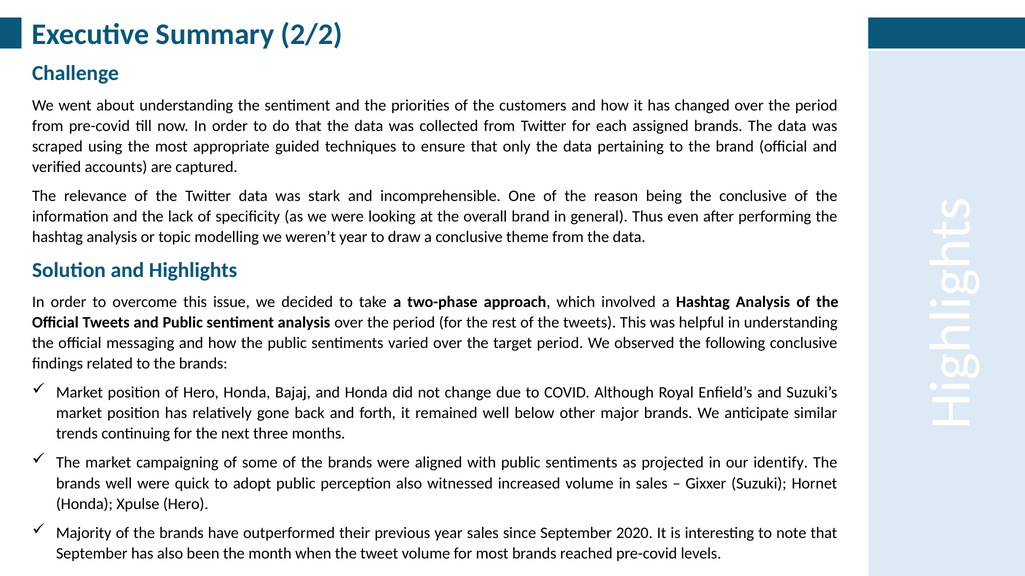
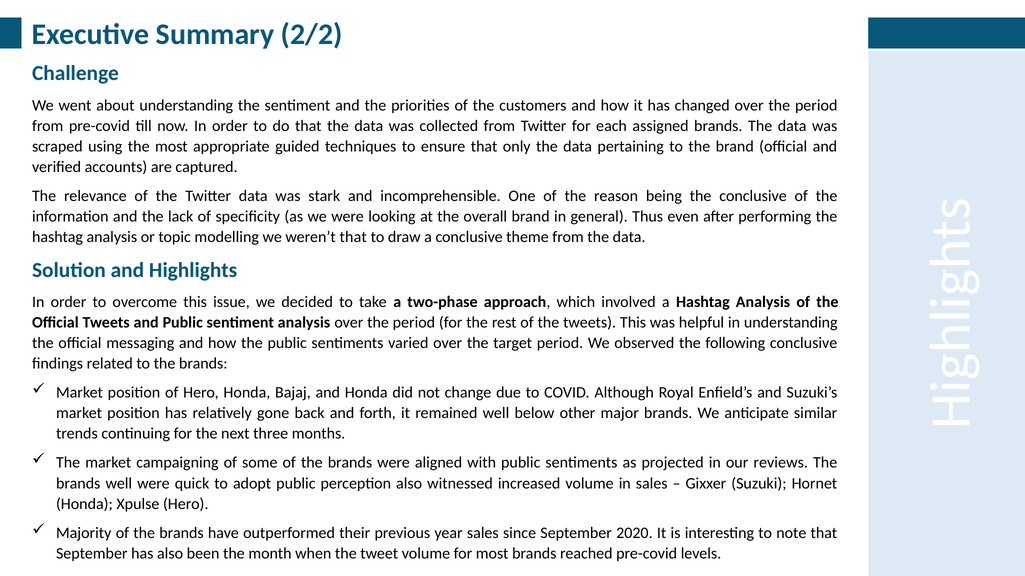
weren’t year: year -> that
identify: identify -> reviews
